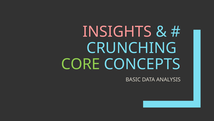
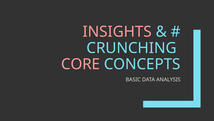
CORE colour: light green -> pink
